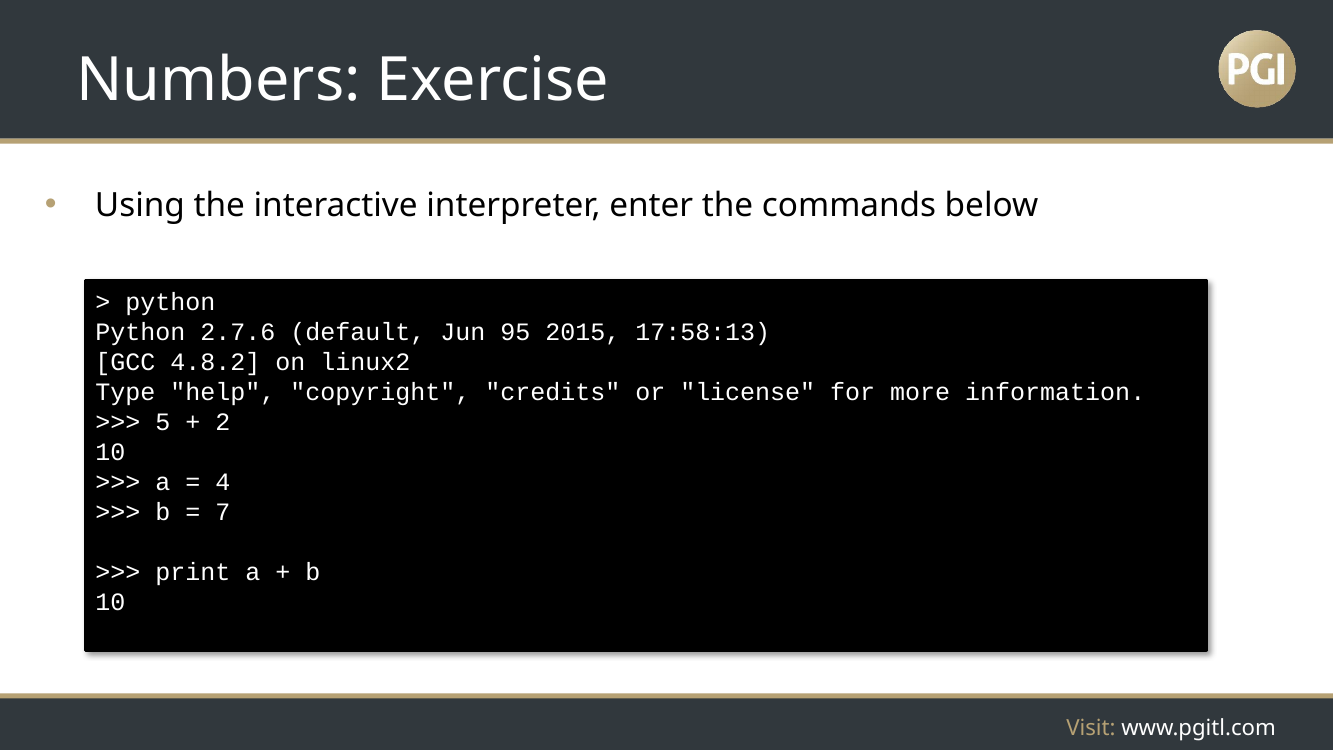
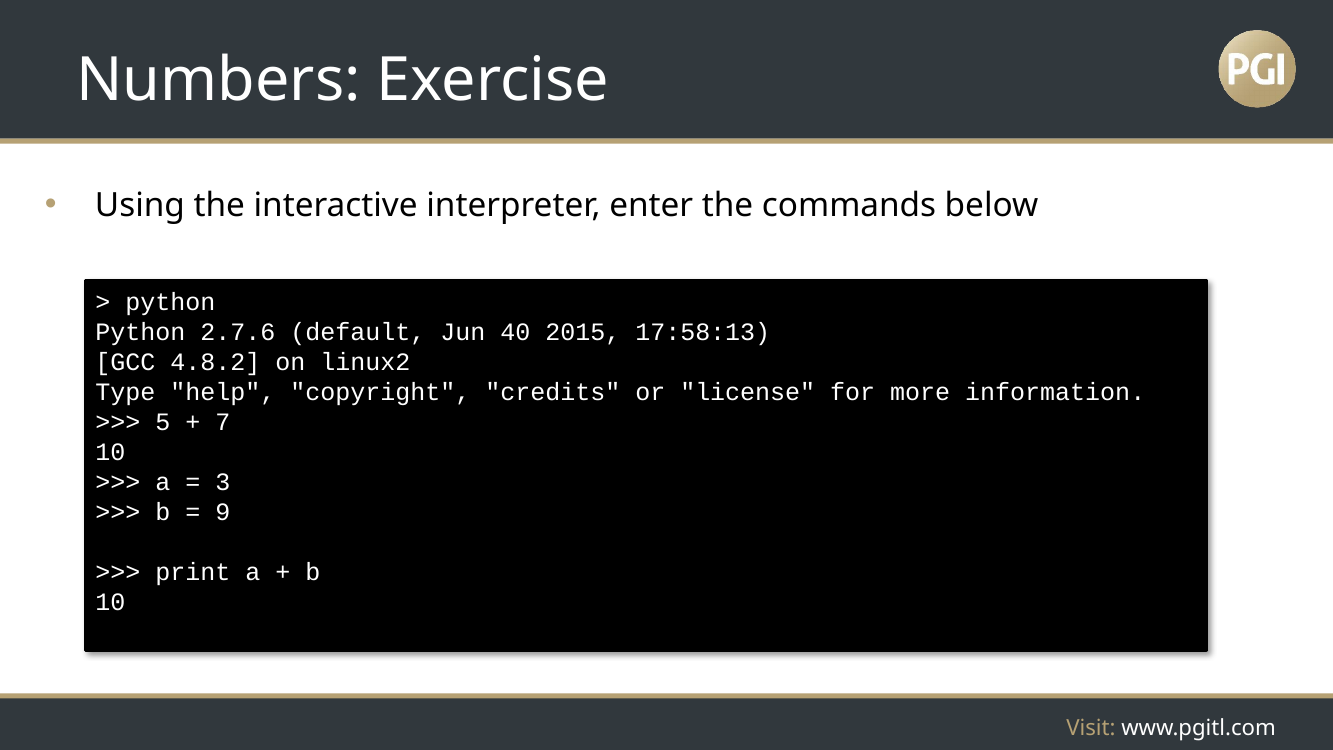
95: 95 -> 40
2: 2 -> 7
4: 4 -> 3
7: 7 -> 9
